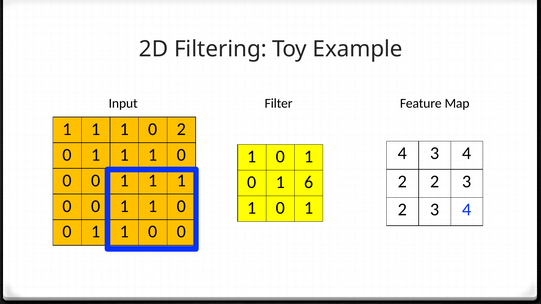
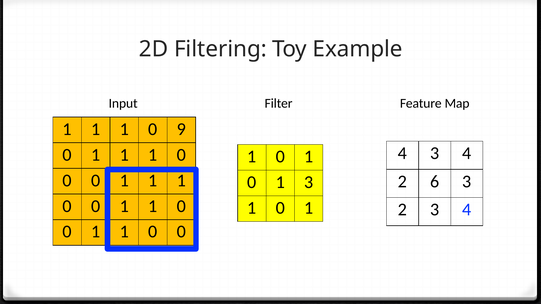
0 2: 2 -> 9
2 2: 2 -> 6
1 6: 6 -> 3
